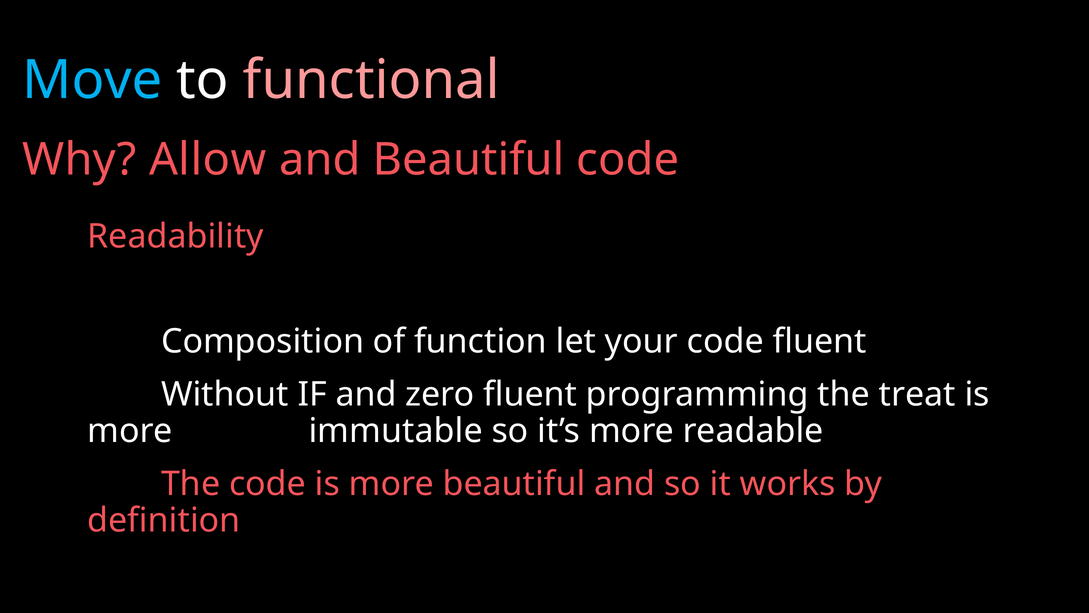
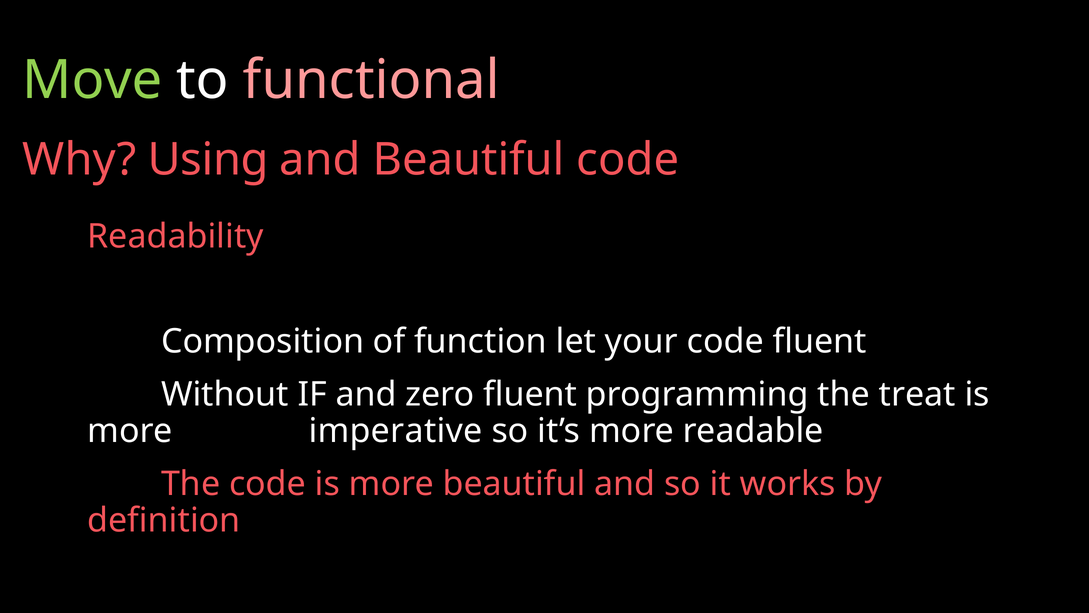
Move colour: light blue -> light green
Allow: Allow -> Using
immutable: immutable -> imperative
